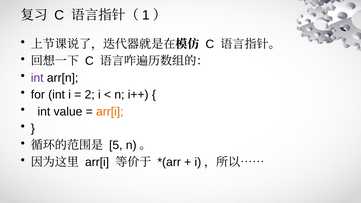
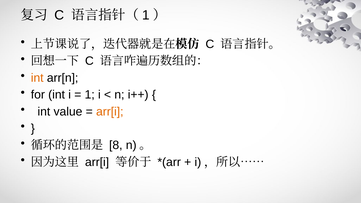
int at (37, 78) colour: purple -> orange
2 at (90, 95): 2 -> 1
5: 5 -> 8
